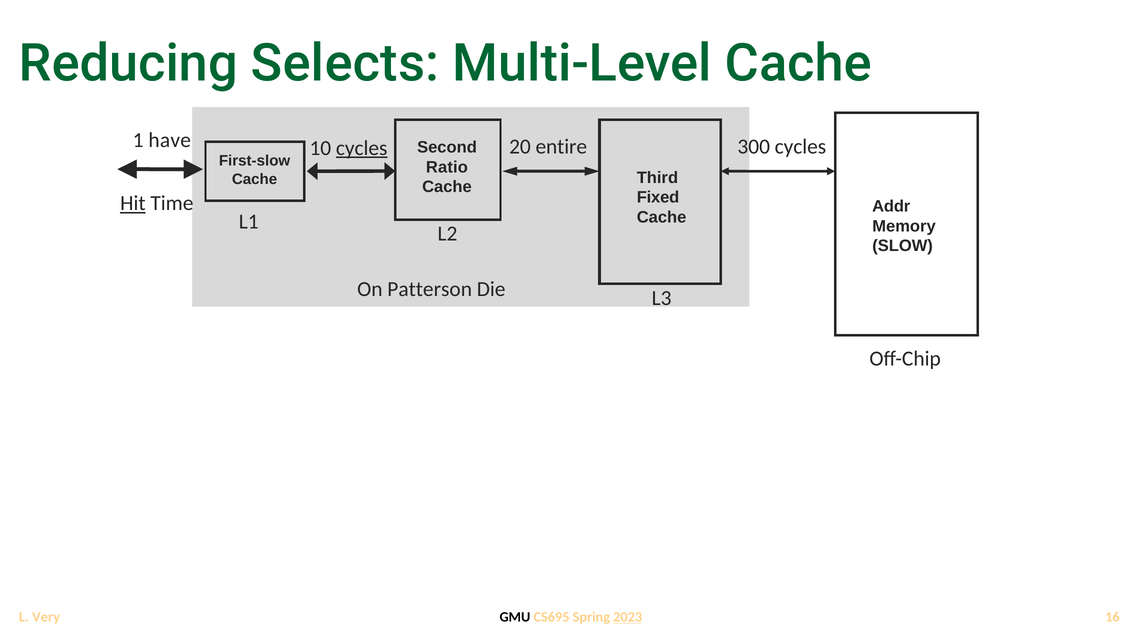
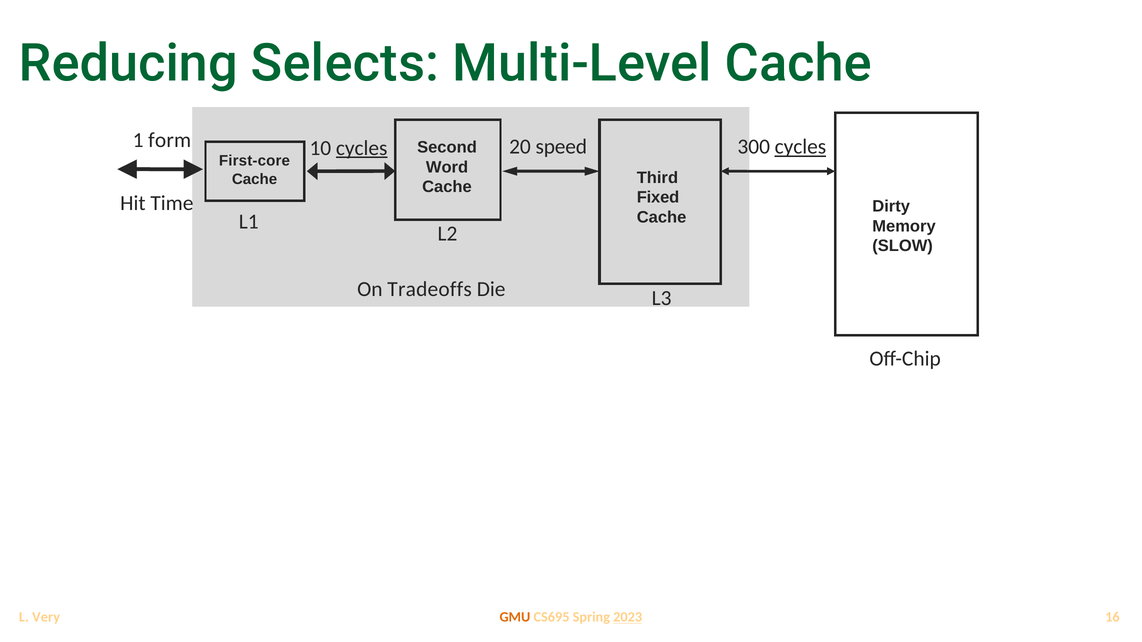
have: have -> form
entire: entire -> speed
cycles at (800, 147) underline: none -> present
First-slow: First-slow -> First-core
Ratio: Ratio -> Word
Hit underline: present -> none
Addr: Addr -> Dirty
Patterson: Patterson -> Tradeoffs
GMU colour: black -> orange
